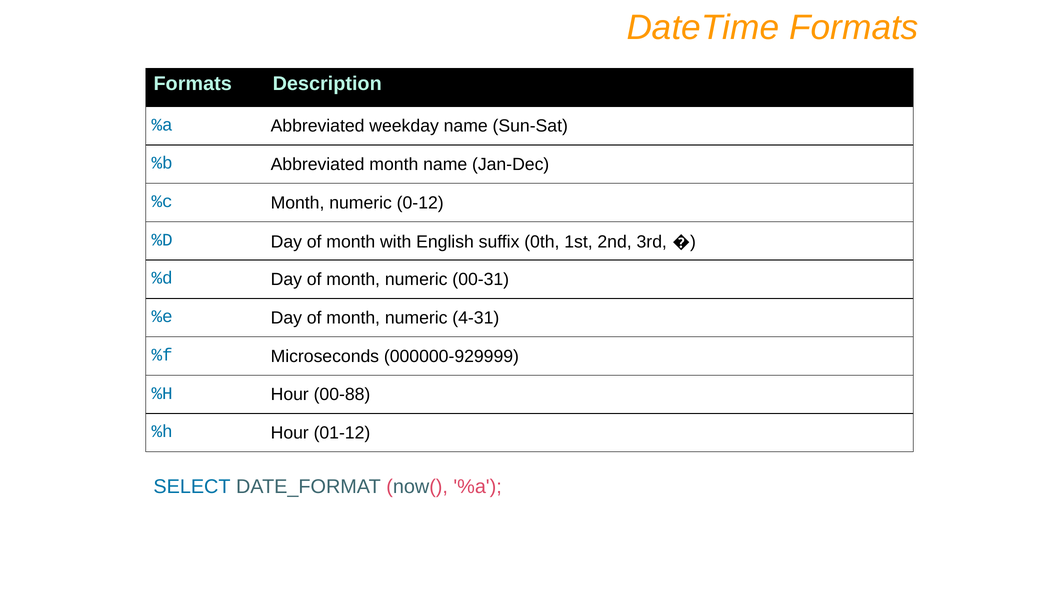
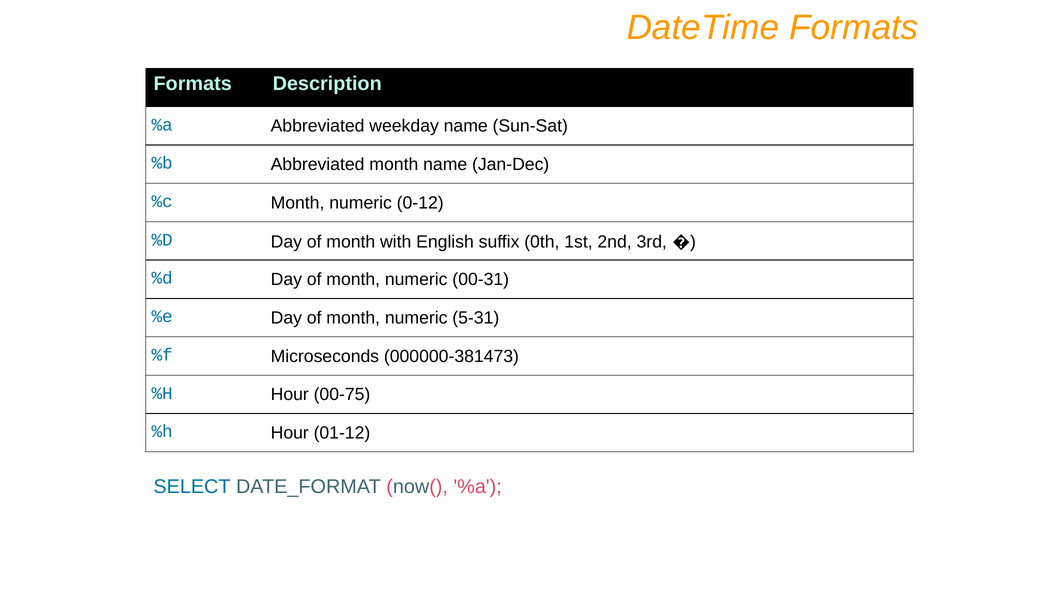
4-31: 4-31 -> 5-31
000000-929999: 000000-929999 -> 000000-381473
00-88: 00-88 -> 00-75
